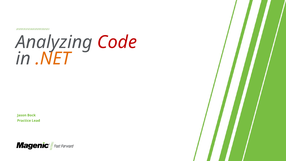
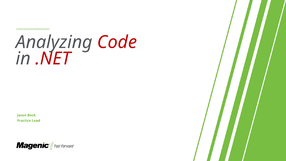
.NET colour: orange -> red
